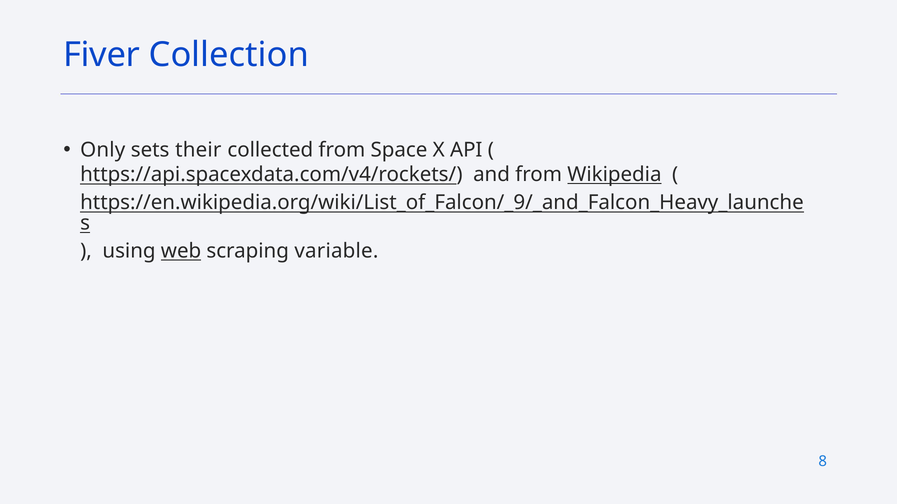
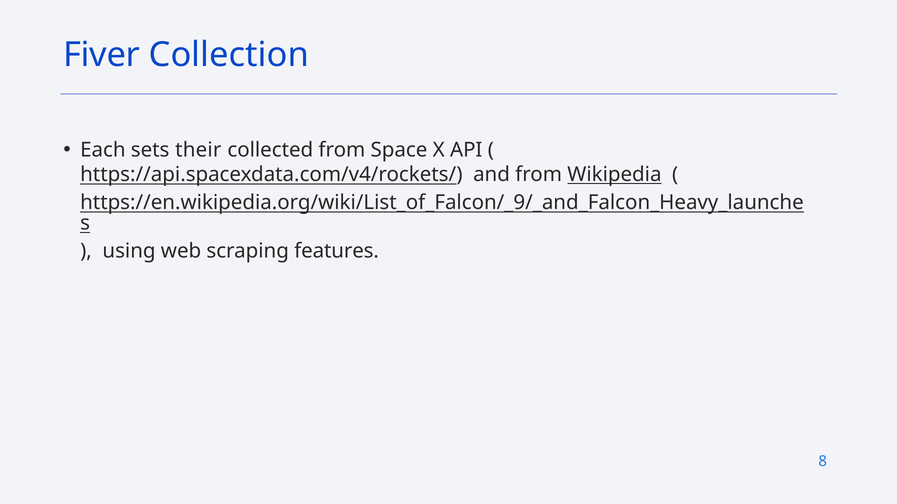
Only: Only -> Each
web underline: present -> none
variable: variable -> features
